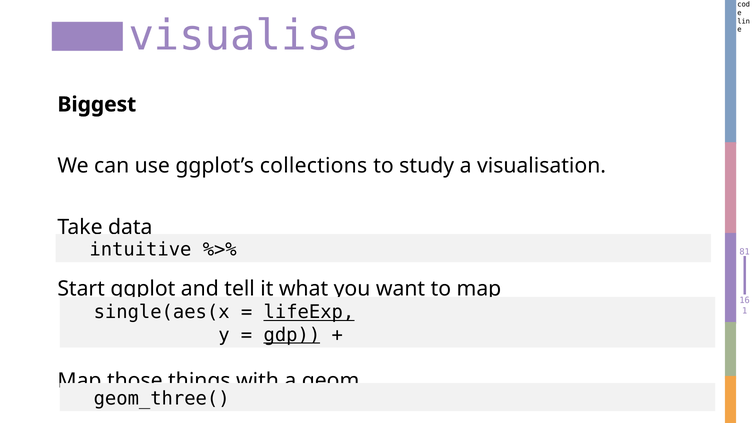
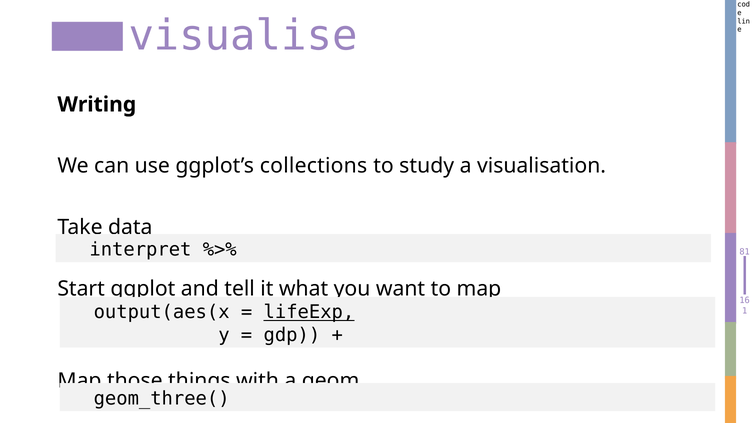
Biggest: Biggest -> Writing
intuitive: intuitive -> interpret
single(aes(x: single(aes(x -> output(aes(x
gdp underline: present -> none
